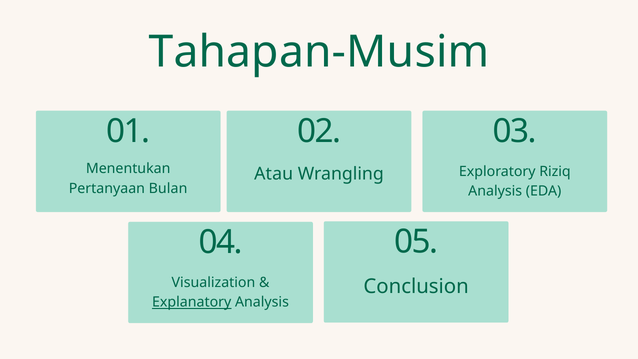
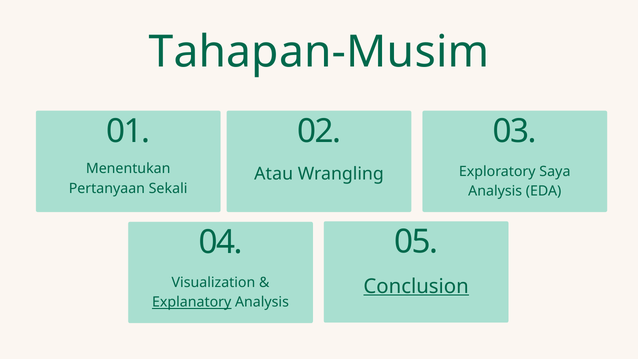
Riziq: Riziq -> Saya
Bulan: Bulan -> Sekali
Conclusion underline: none -> present
